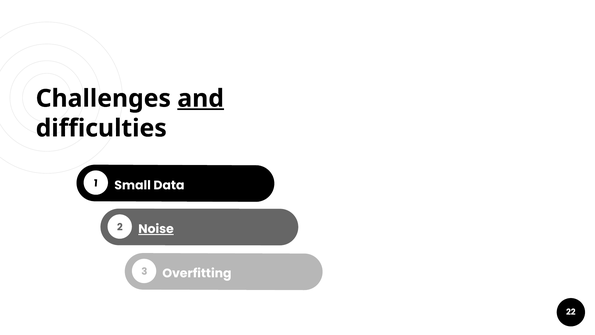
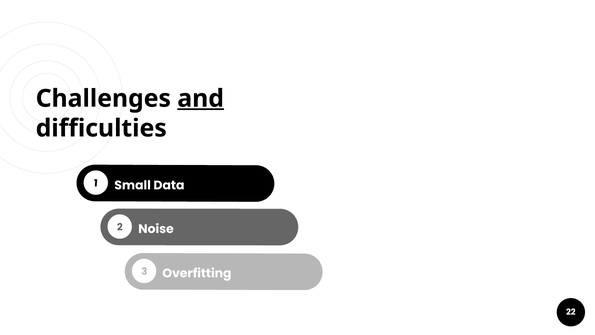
Noise underline: present -> none
